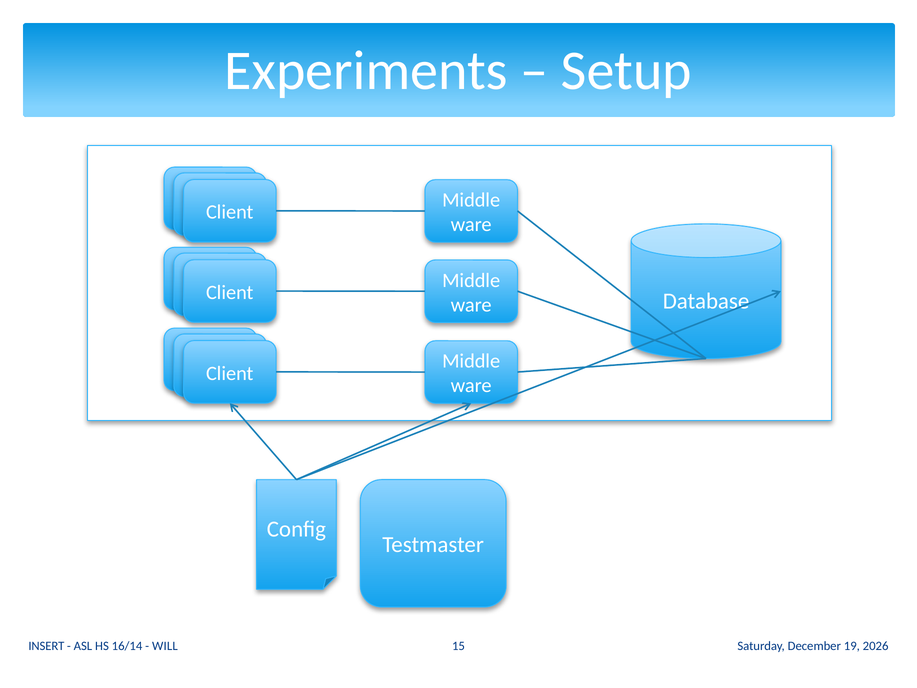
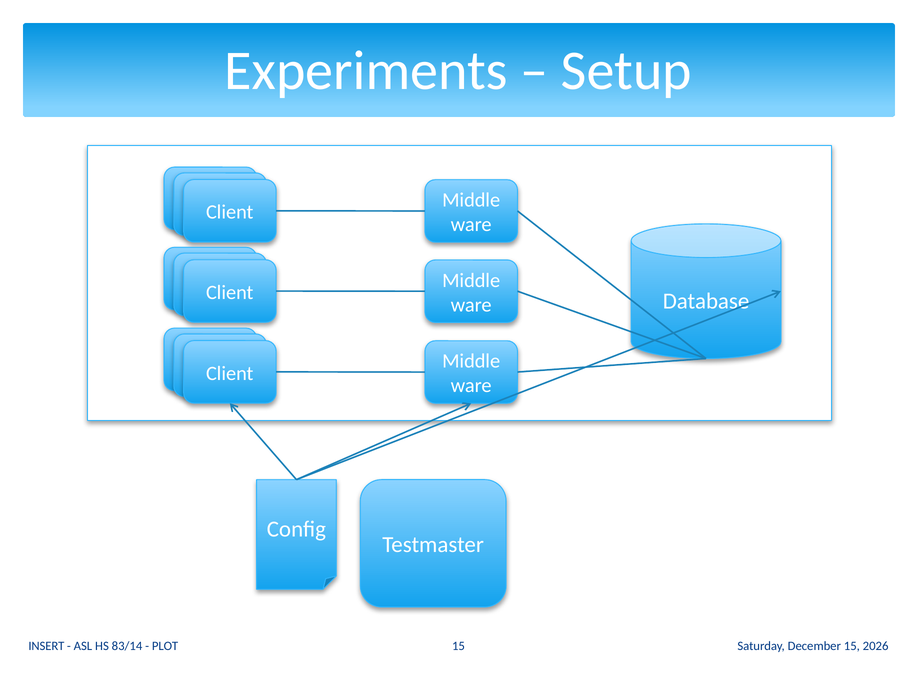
16/14: 16/14 -> 83/14
WILL: WILL -> PLOT
19 at (852, 646): 19 -> 15
